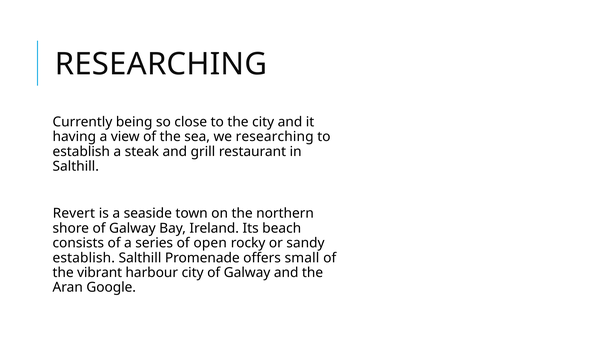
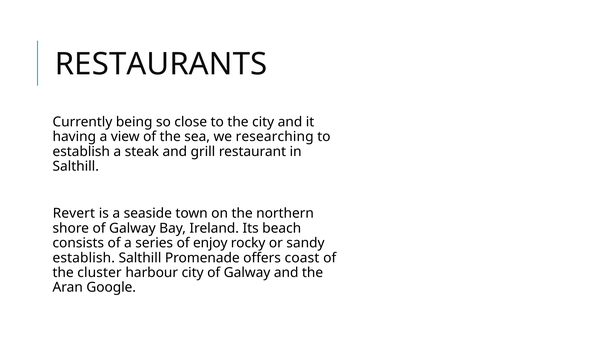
RESEARCHING at (161, 64): RESEARCHING -> RESTAURANTS
open: open -> enjoy
small: small -> coast
vibrant: vibrant -> cluster
